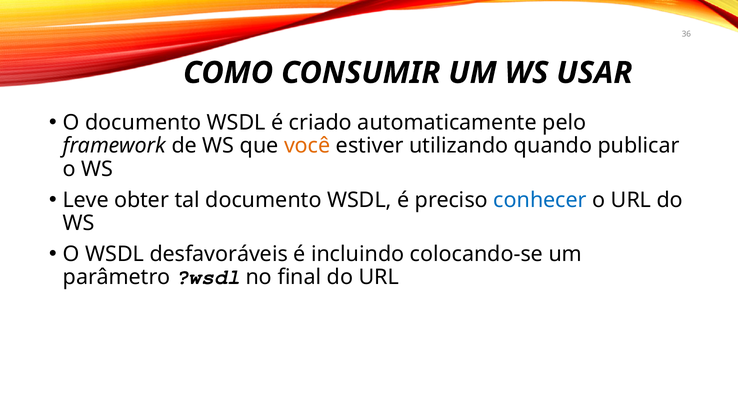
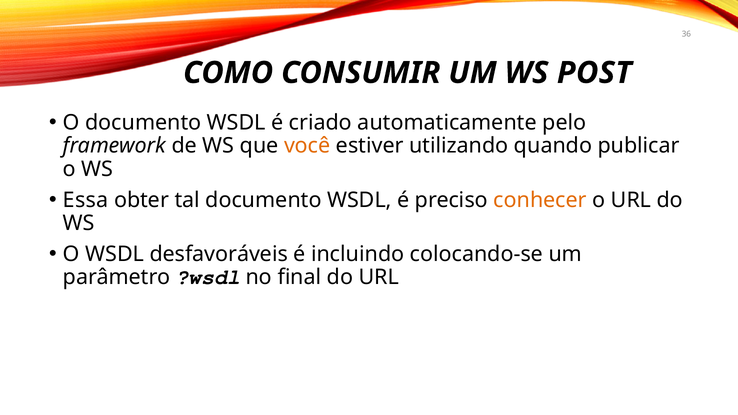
USAR: USAR -> POST
Leve: Leve -> Essa
conhecer colour: blue -> orange
